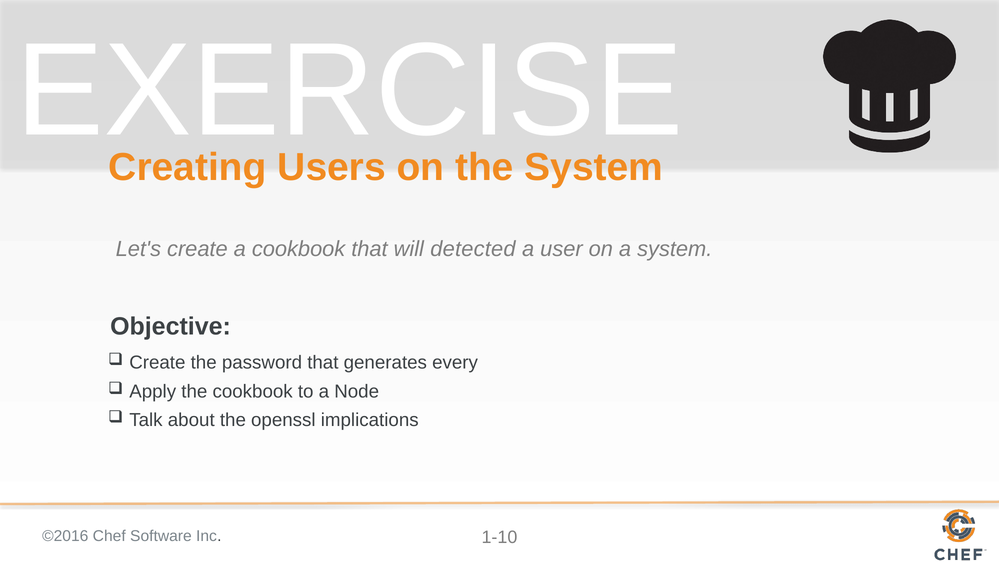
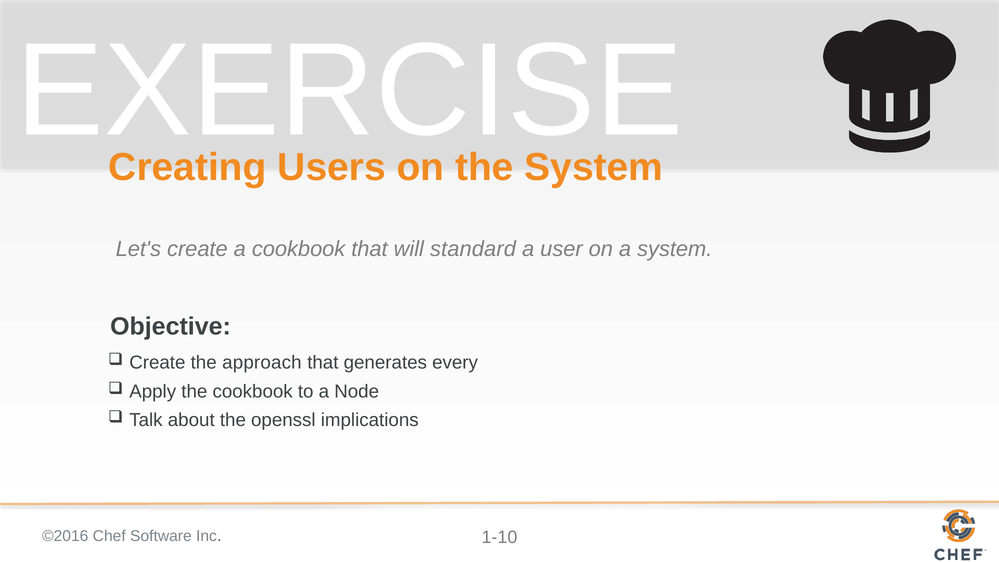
detected: detected -> standard
password: password -> approach
